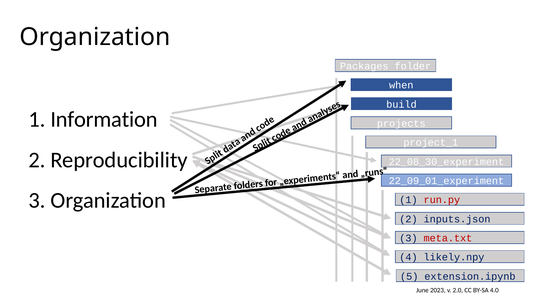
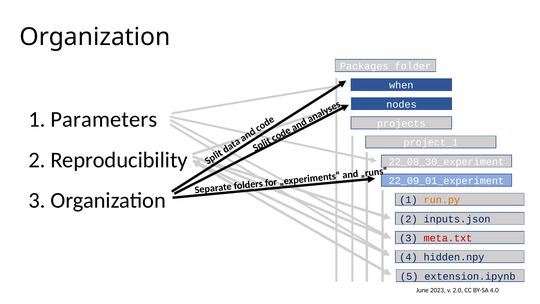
build: build -> nodes
Information: Information -> Parameters
run.py colour: red -> orange
likely.npy: likely.npy -> hidden.npy
